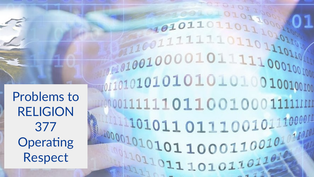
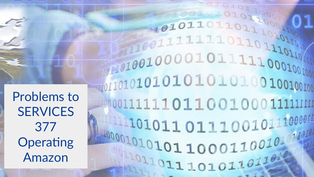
RELIGION: RELIGION -> SERVICES
Respect: Respect -> Amazon
